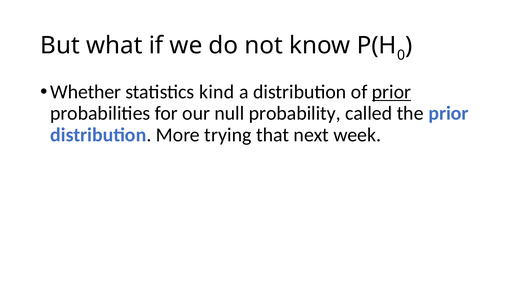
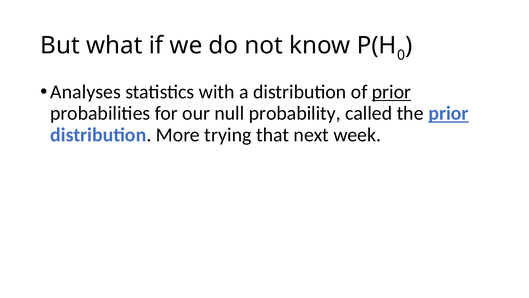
Whether: Whether -> Analyses
kind: kind -> with
prior at (449, 113) underline: none -> present
